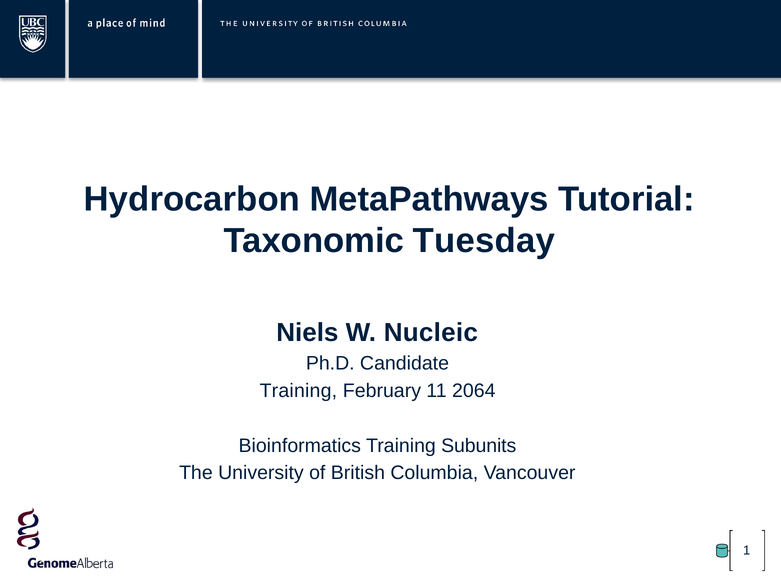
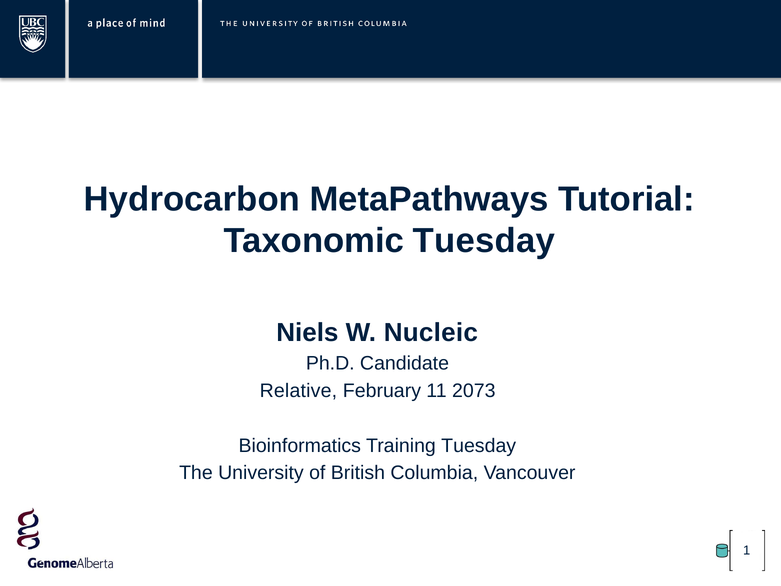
Training at (298, 391): Training -> Relative
2064: 2064 -> 2073
Training Subunits: Subunits -> Tuesday
